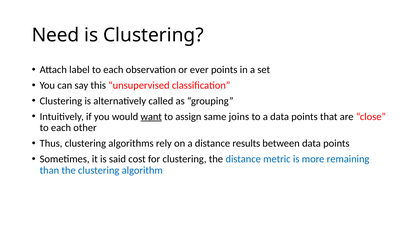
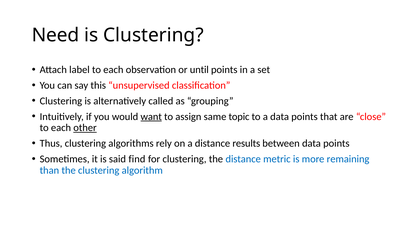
ever: ever -> until
joins: joins -> topic
other underline: none -> present
cost: cost -> find
